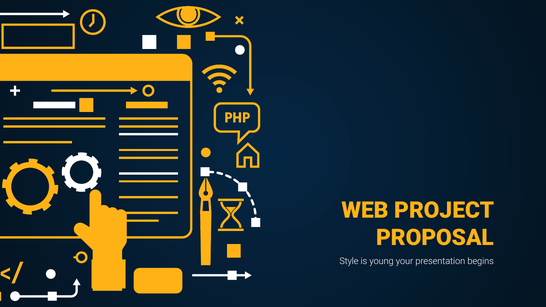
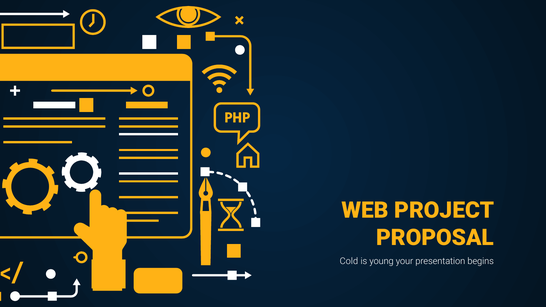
Style: Style -> Cold
